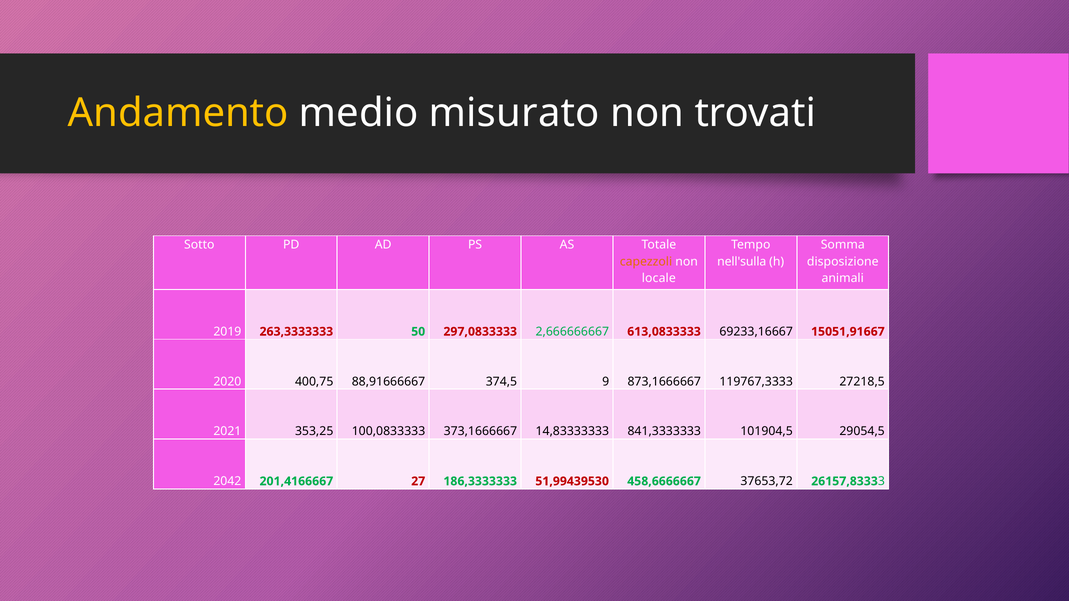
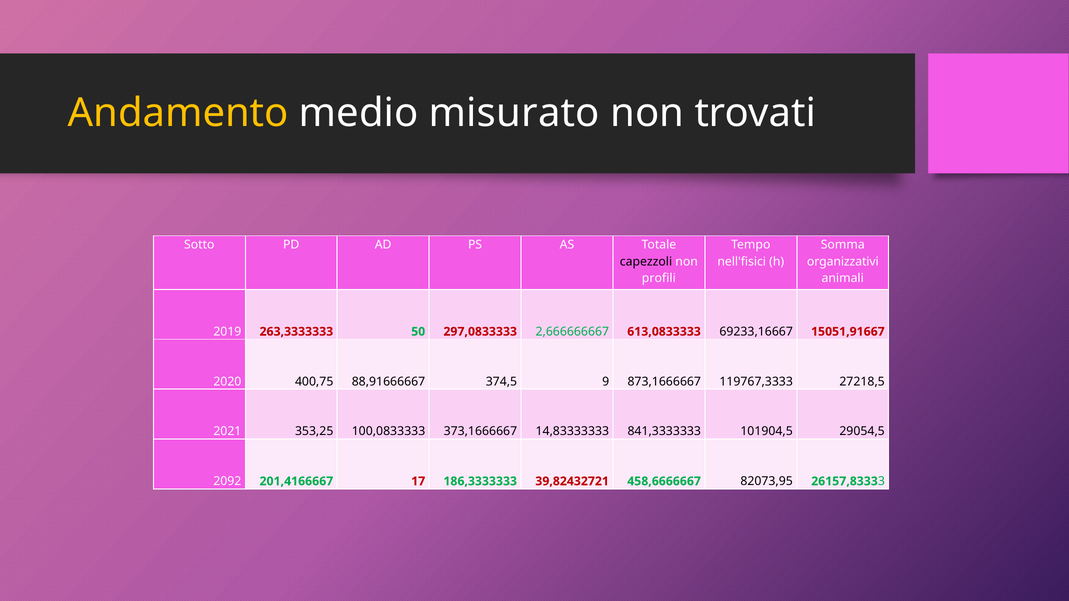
capezzoli colour: orange -> black
nell'sulla: nell'sulla -> nell'fisici
disposizione: disposizione -> organizzativi
locale: locale -> profili
2042: 2042 -> 2092
27: 27 -> 17
51,99439530: 51,99439530 -> 39,82432721
37653,72: 37653,72 -> 82073,95
